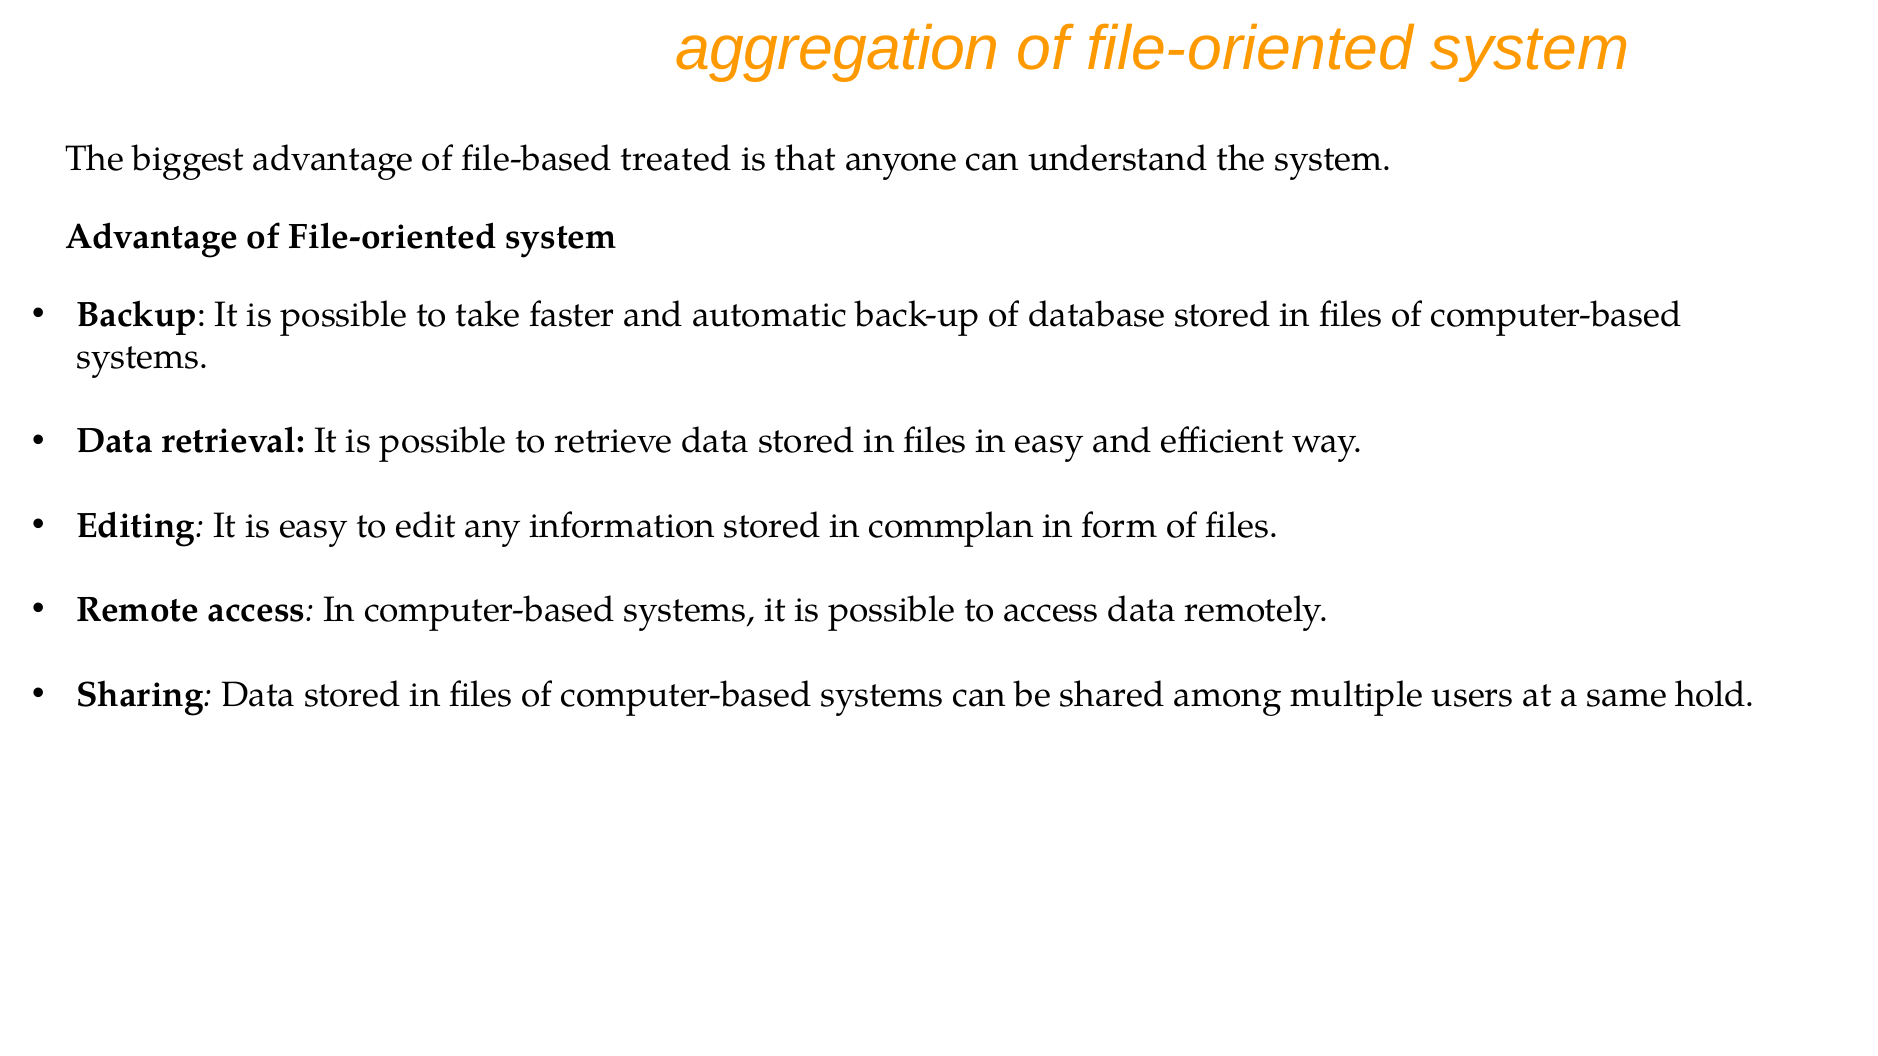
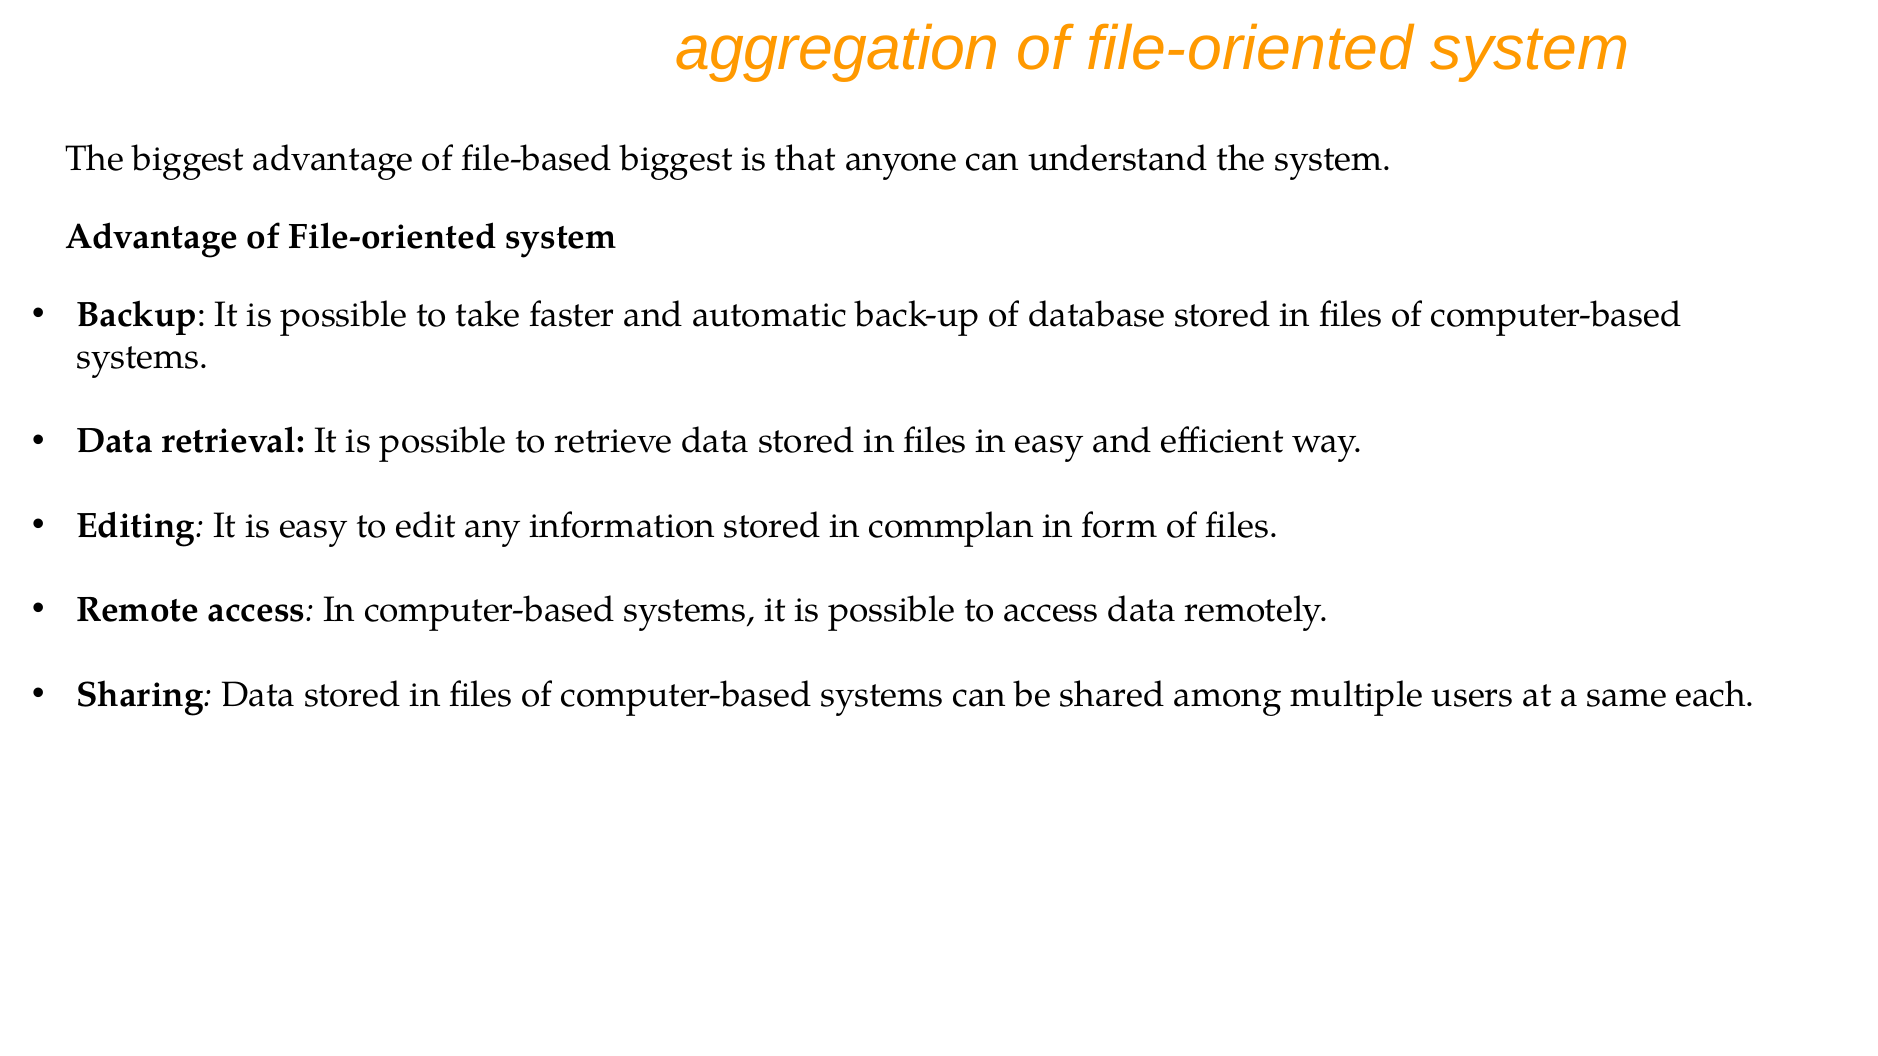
file-based treated: treated -> biggest
hold: hold -> each
